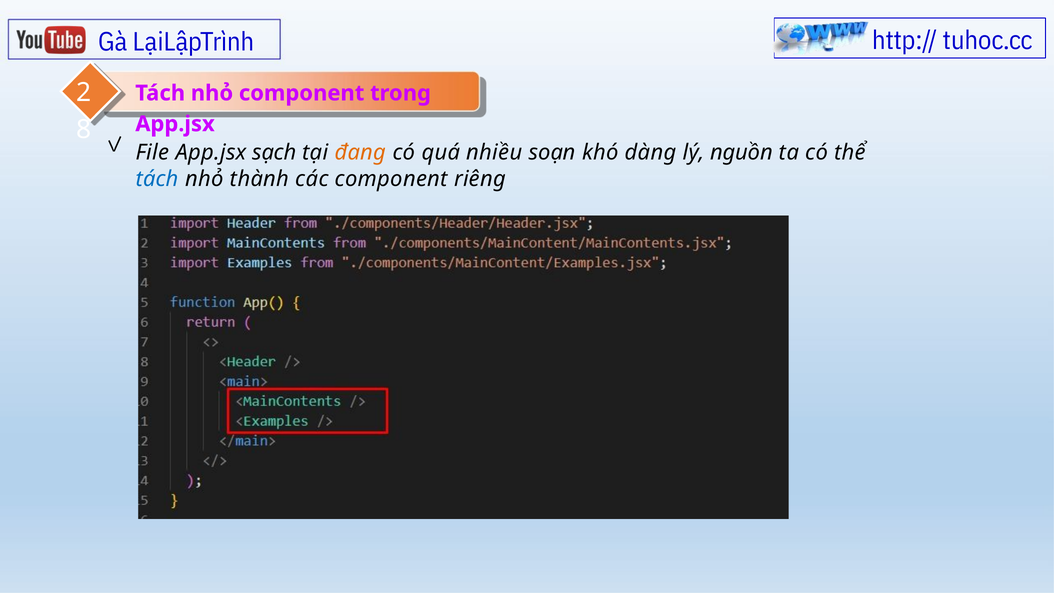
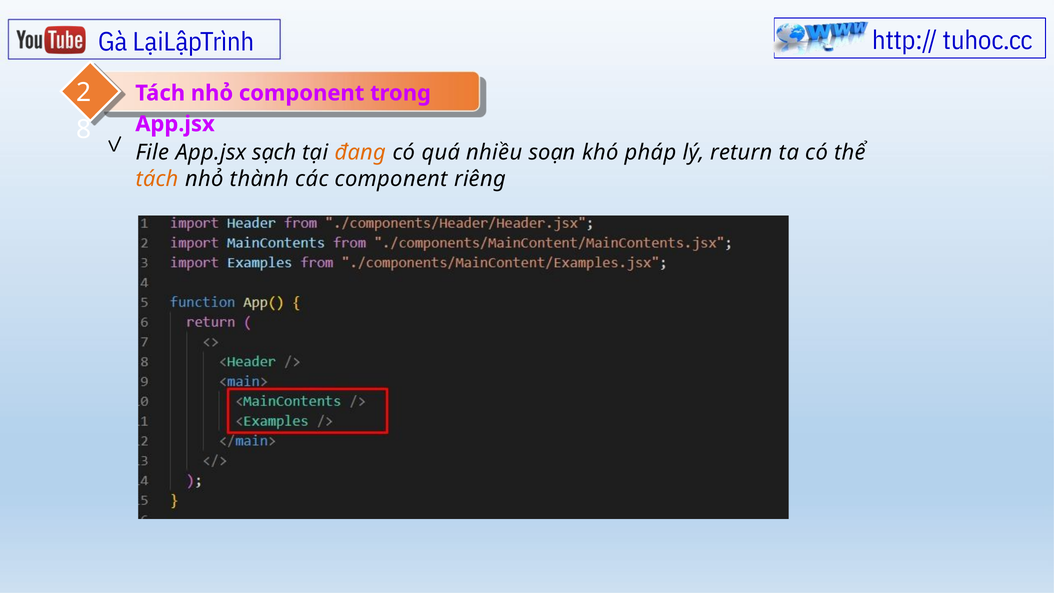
dàng: dàng -> pháp
nguồn: nguồn -> return
tách at (157, 179) colour: blue -> orange
